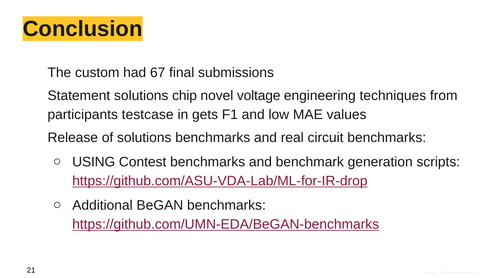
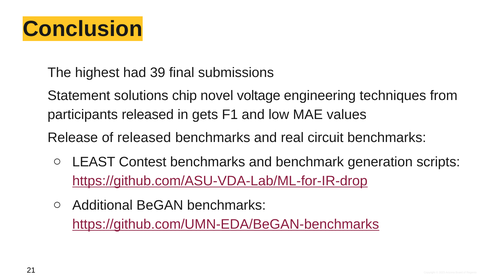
custom: custom -> highest
67: 67 -> 39
participants testcase: testcase -> released
of solutions: solutions -> released
USING: USING -> LEAST
